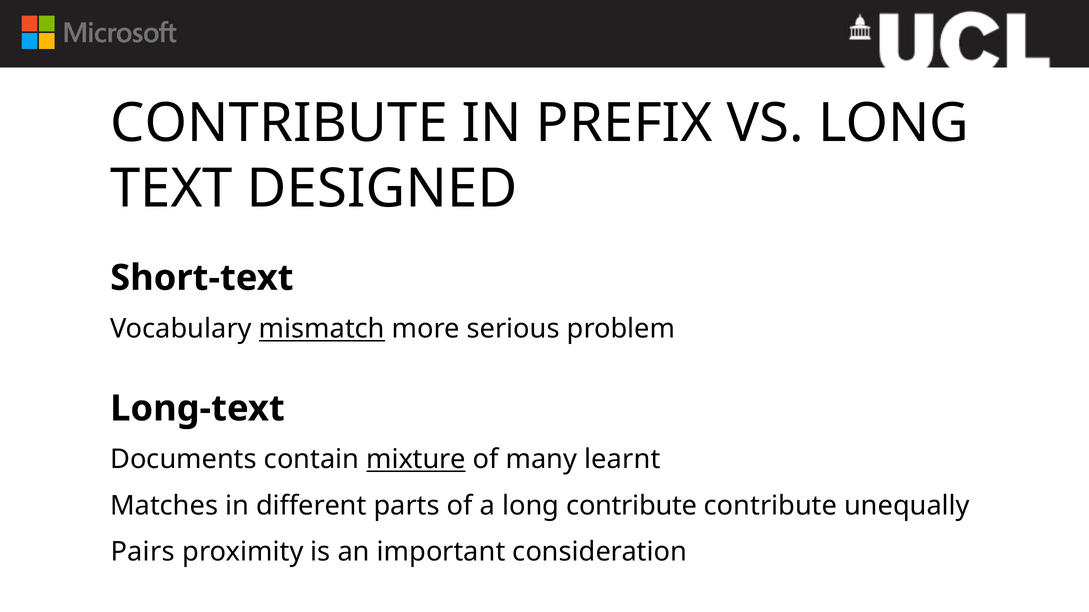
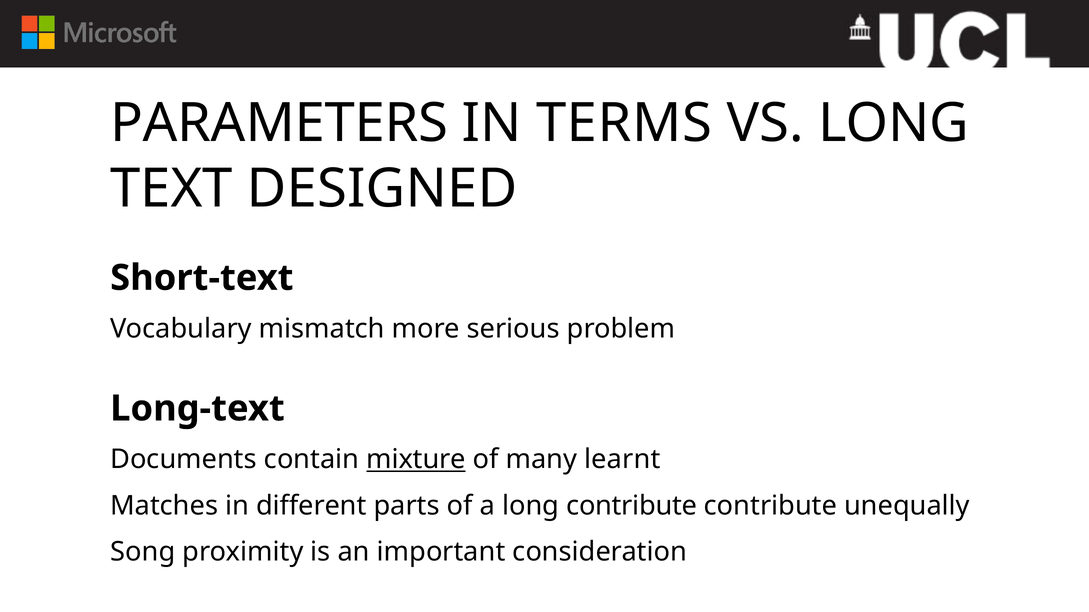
CONTRIBUTE at (279, 123): CONTRIBUTE -> PARAMETERS
PREFIX: PREFIX -> TERMS
mismatch underline: present -> none
Pairs: Pairs -> Song
